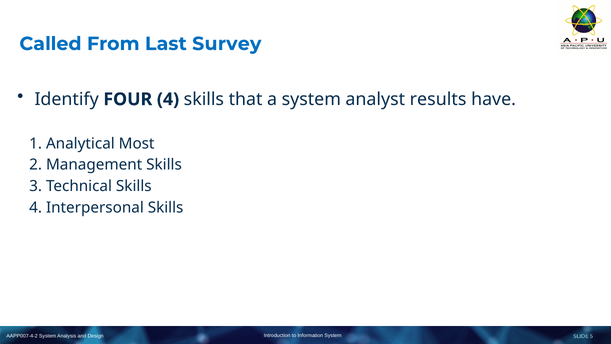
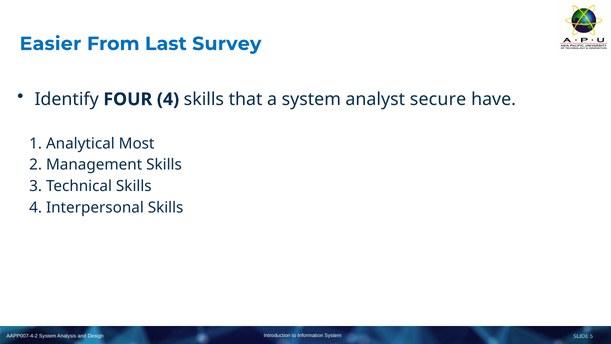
Called: Called -> Easier
results: results -> secure
